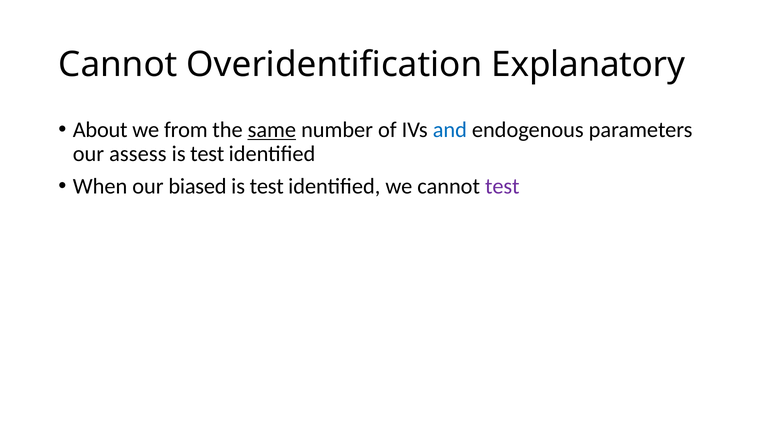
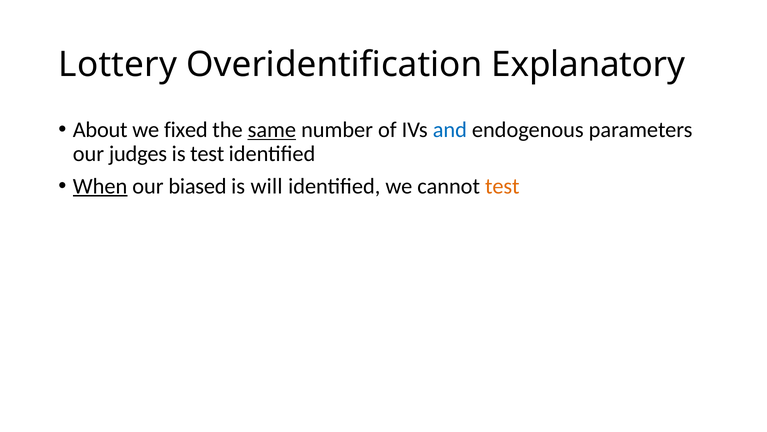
Cannot at (118, 64): Cannot -> Lottery
from: from -> fixed
assess: assess -> judges
When underline: none -> present
test at (267, 186): test -> will
test at (502, 186) colour: purple -> orange
